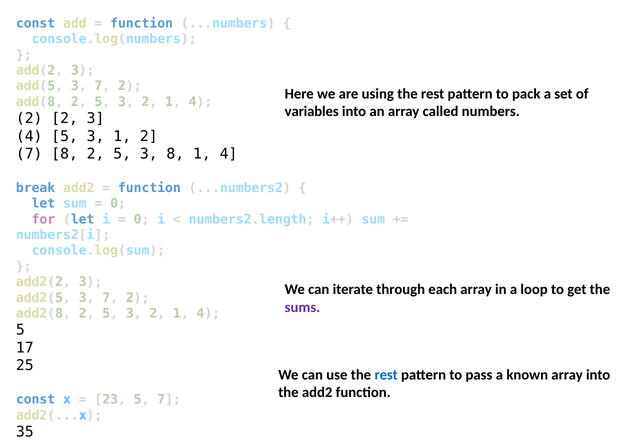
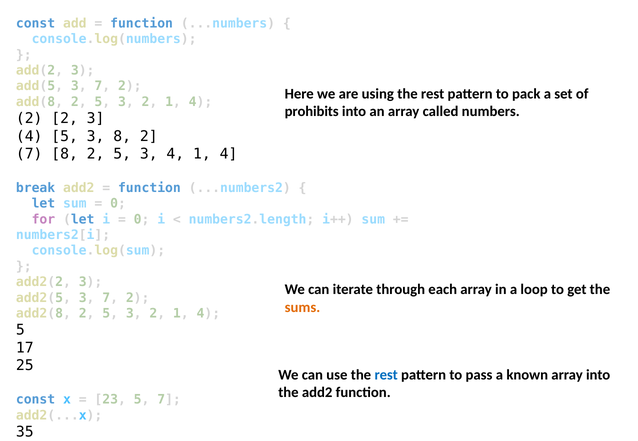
variables: variables -> prohibits
3 1: 1 -> 8
5 3 8: 8 -> 4
sums colour: purple -> orange
